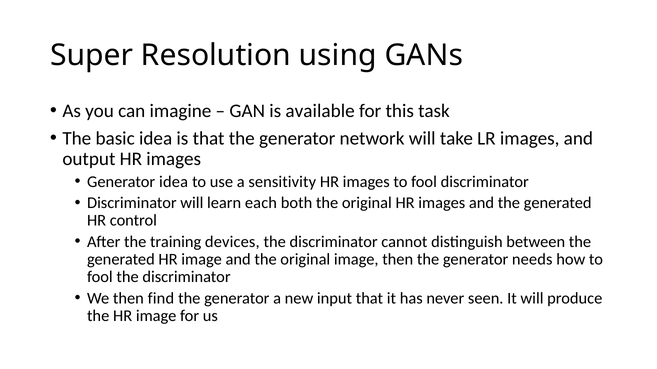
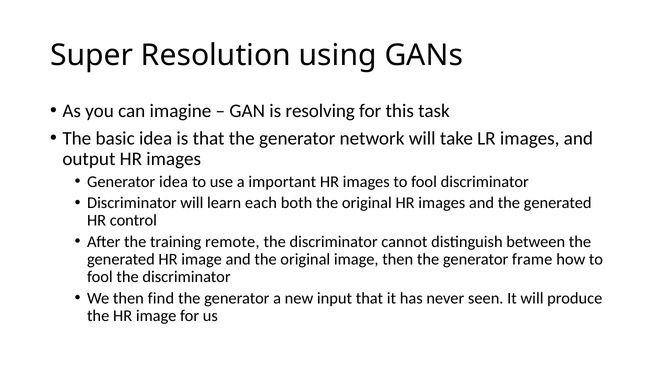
available: available -> resolving
sensitivity: sensitivity -> important
devices: devices -> remote
needs: needs -> frame
